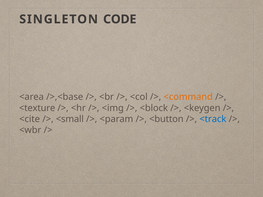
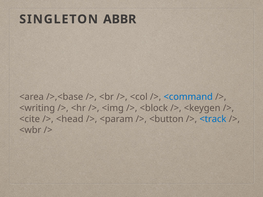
CODE: CODE -> ABBR
<command colour: orange -> blue
<texture: <texture -> <writing
<small: <small -> <head
